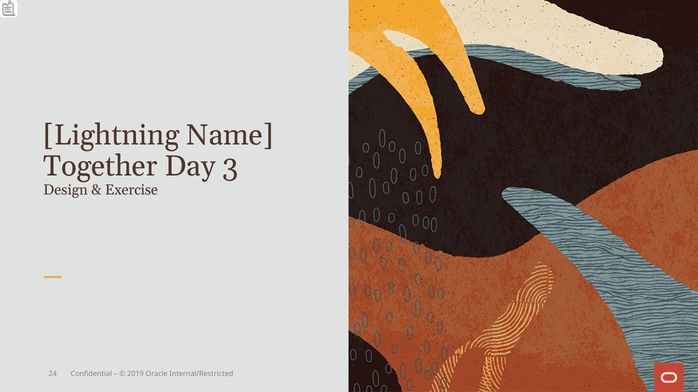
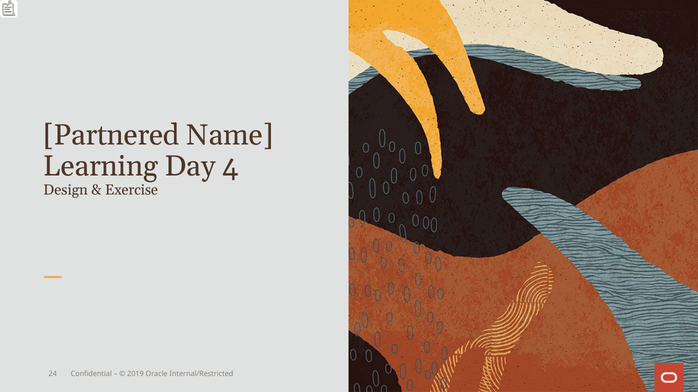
Lightning: Lightning -> Partnered
Together: Together -> Learning
3: 3 -> 4
